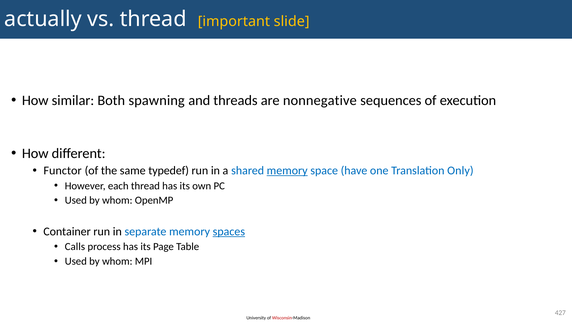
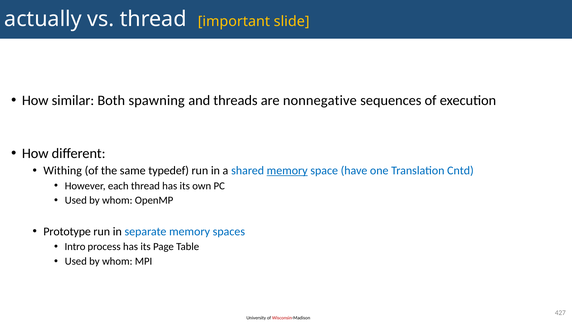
Functor: Functor -> Withing
Only: Only -> Cntd
Container: Container -> Prototype
spaces underline: present -> none
Calls: Calls -> Intro
